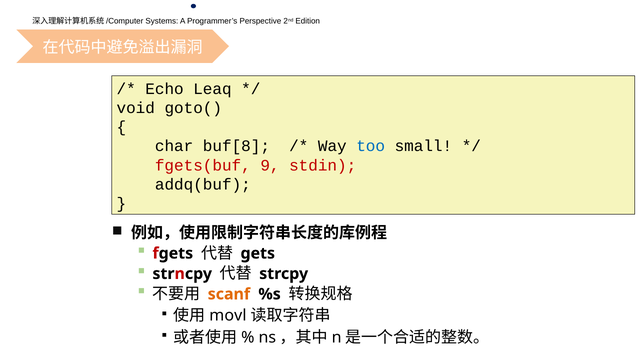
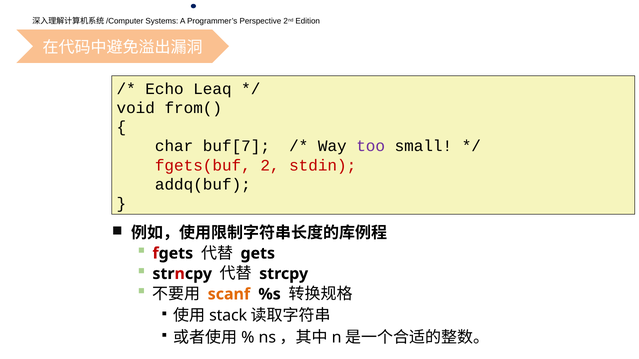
goto(: goto( -> from(
buf[8: buf[8 -> buf[7
too colour: blue -> purple
9: 9 -> 2
movl: movl -> stack
